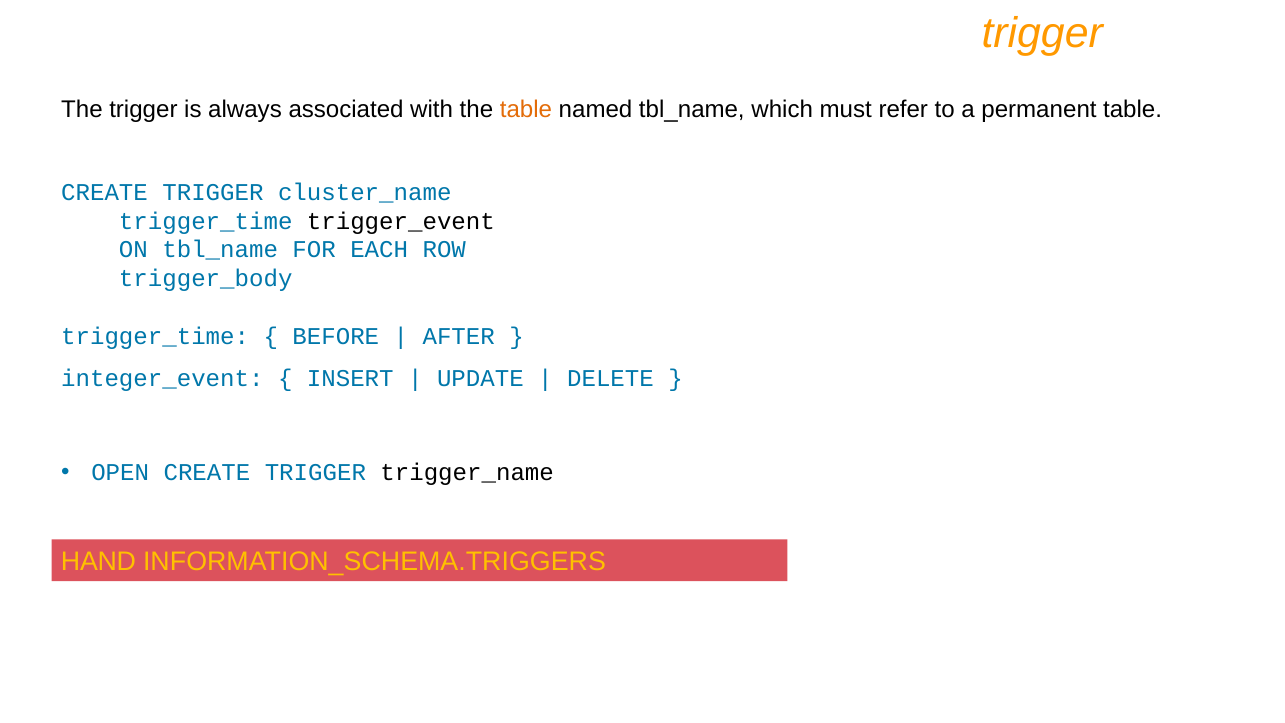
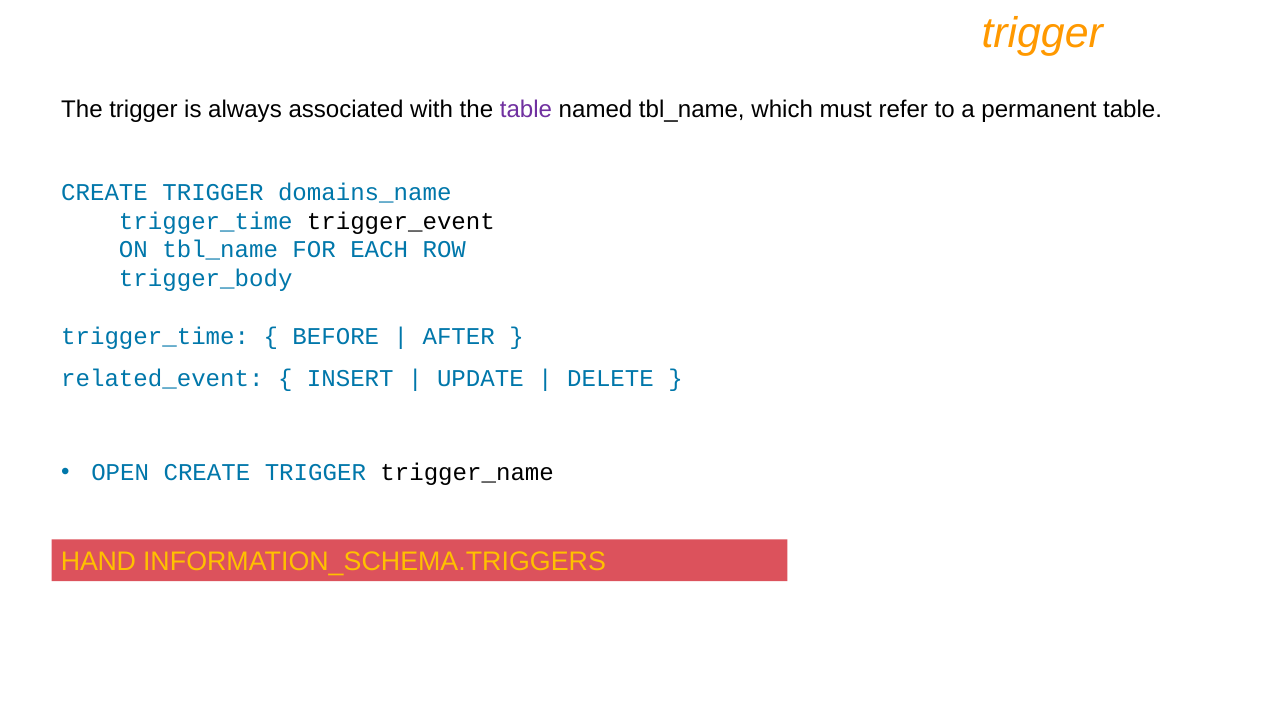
table at (526, 109) colour: orange -> purple
cluster_name: cluster_name -> domains_name
integer_event: integer_event -> related_event
